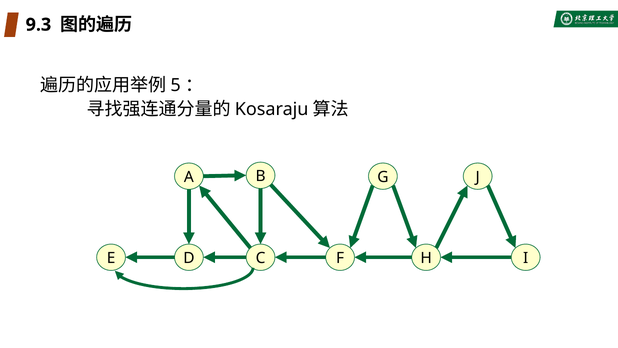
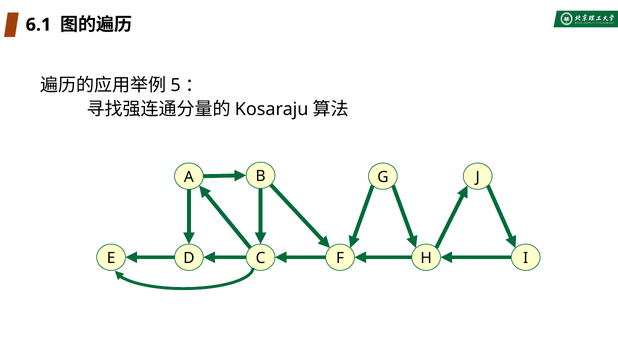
9.3: 9.3 -> 6.1
